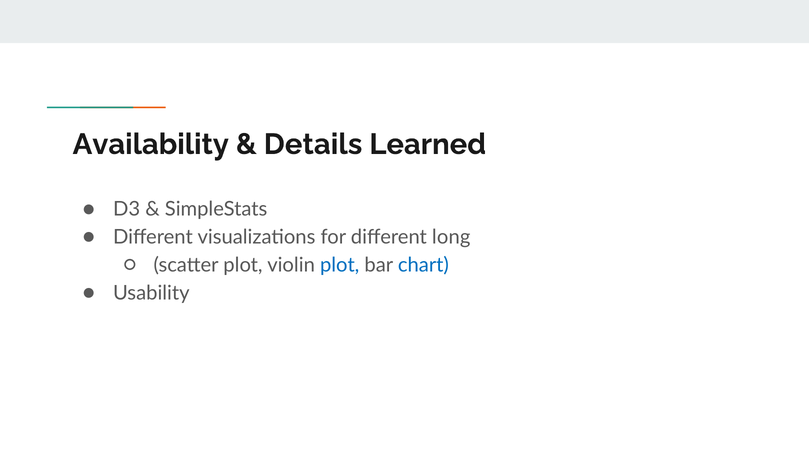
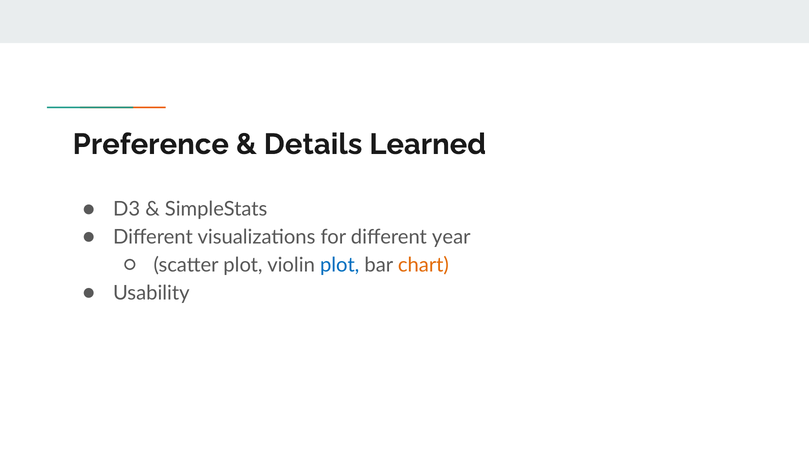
Availability: Availability -> Preference
long: long -> year
chart colour: blue -> orange
